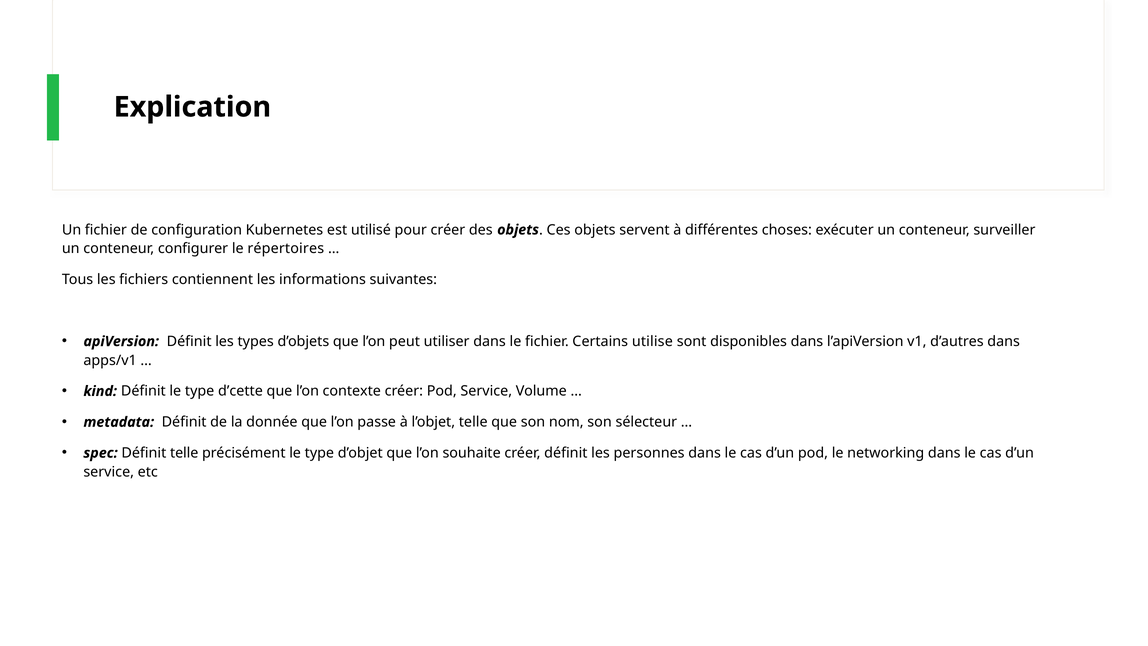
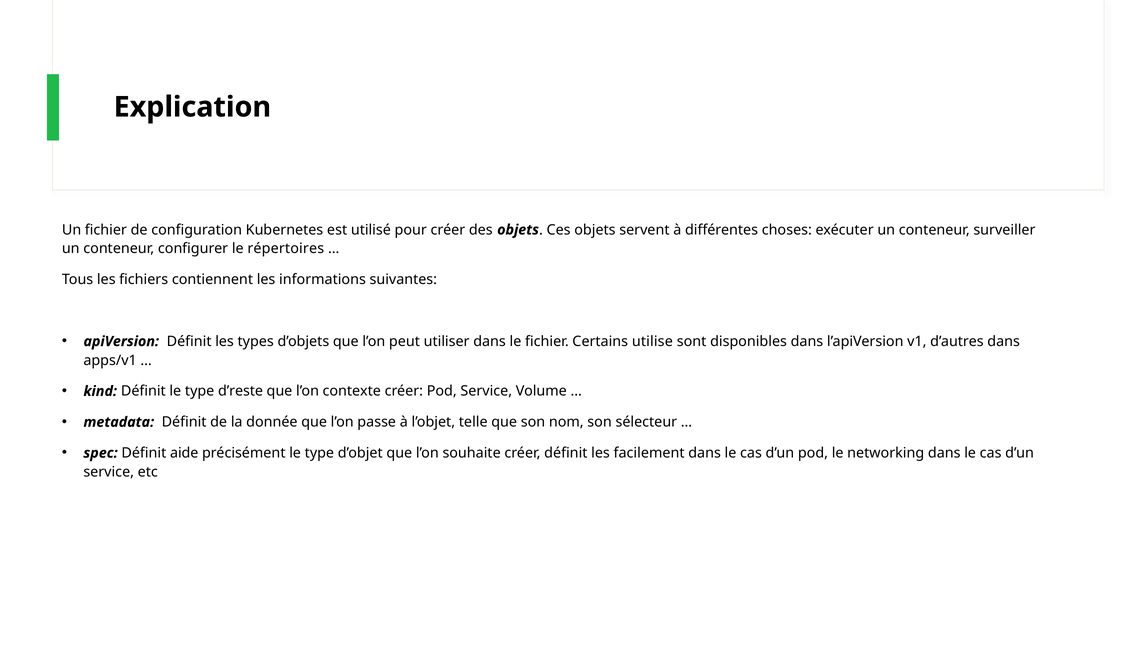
d’cette: d’cette -> d’reste
Définit telle: telle -> aide
personnes: personnes -> facilement
